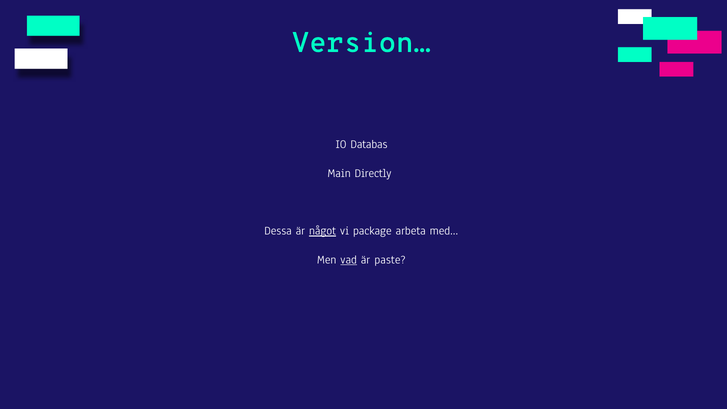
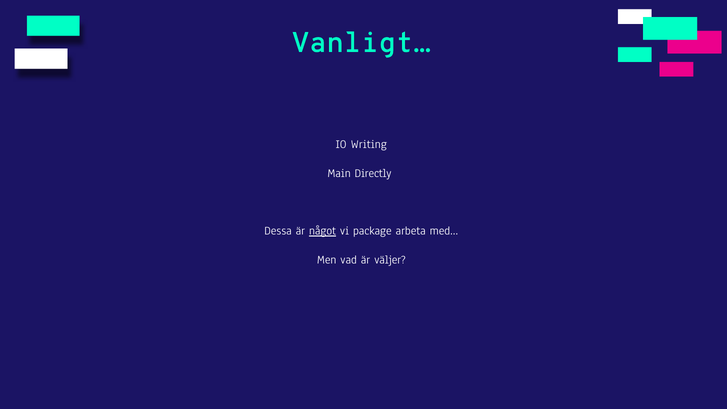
Version…: Version… -> Vanligt…
Databas: Databas -> Writing
vad underline: present -> none
paste: paste -> väljer
